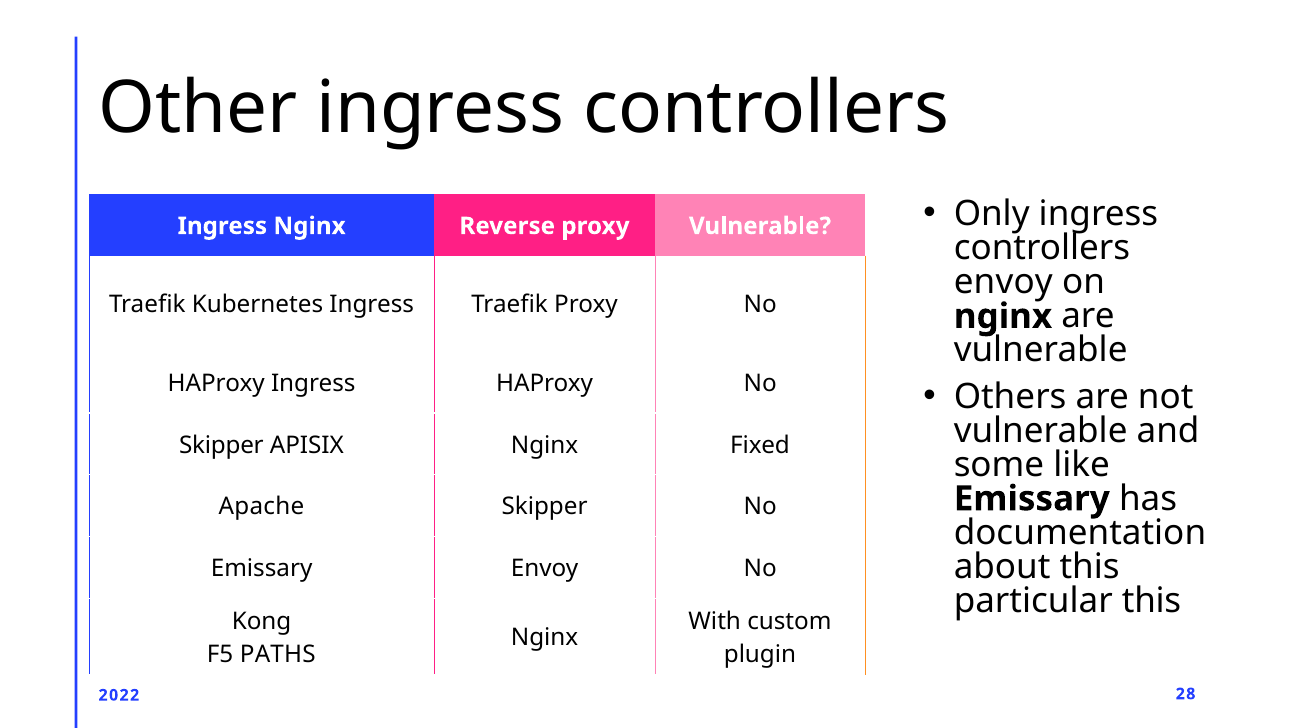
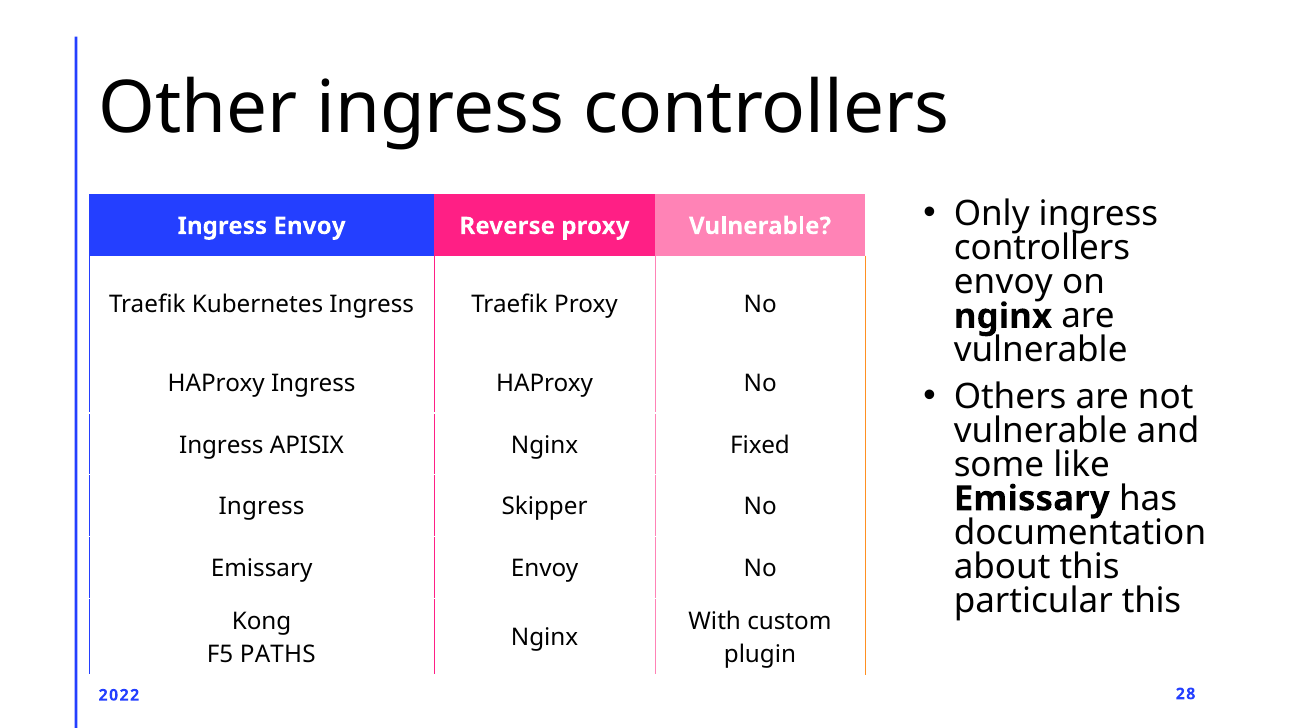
Ingress Nginx: Nginx -> Envoy
Skipper at (221, 445): Skipper -> Ingress
Apache at (262, 507): Apache -> Ingress
